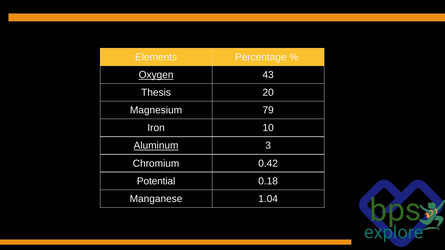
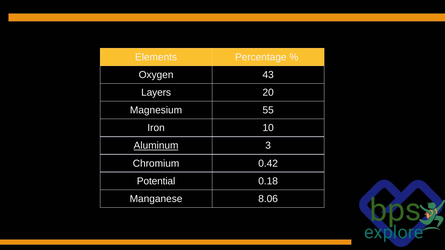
Oxygen underline: present -> none
Thesis: Thesis -> Layers
79: 79 -> 55
1.04: 1.04 -> 8.06
